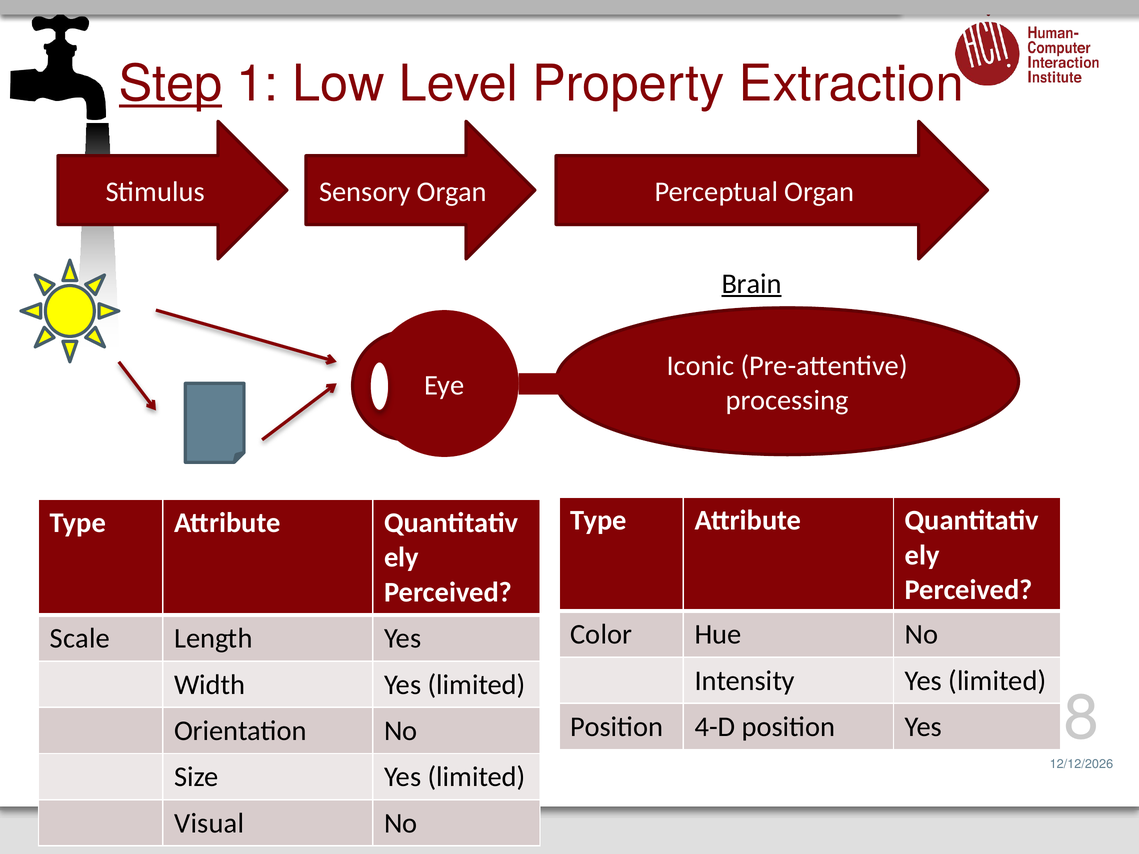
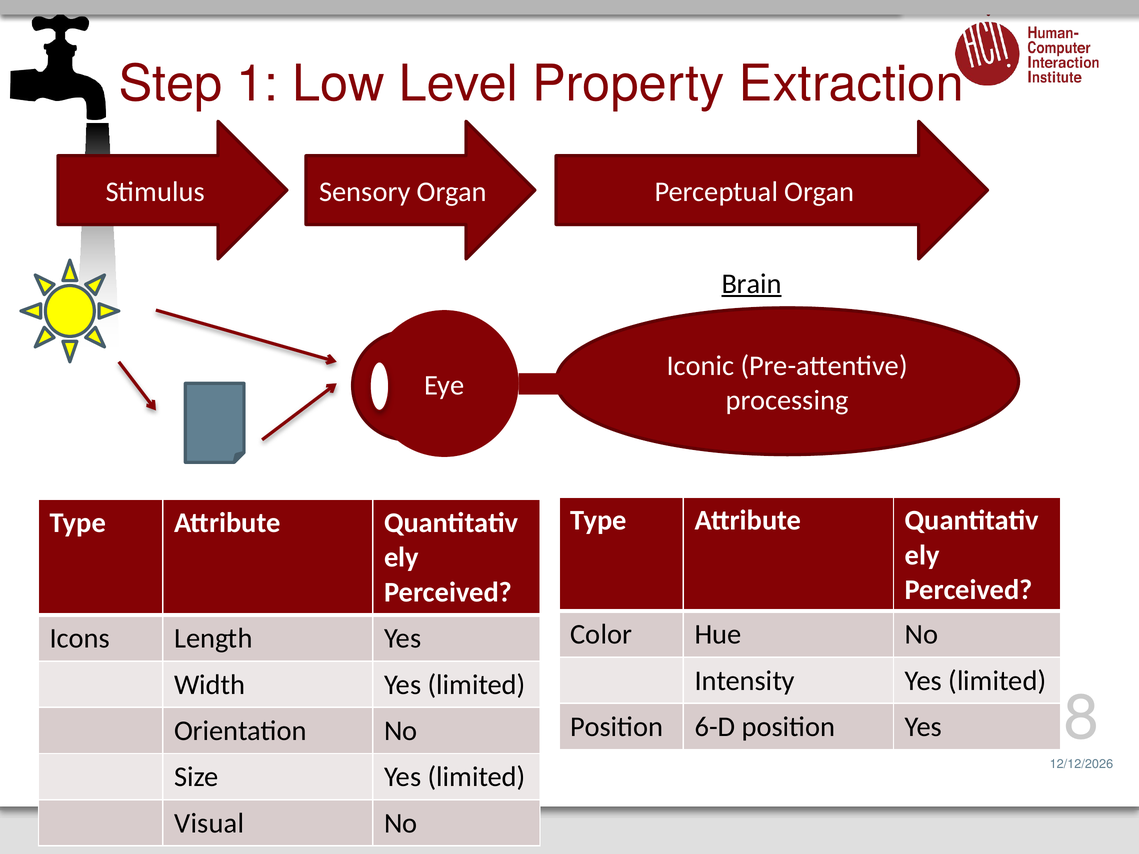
Step underline: present -> none
Scale: Scale -> Icons
4-D: 4-D -> 6-D
